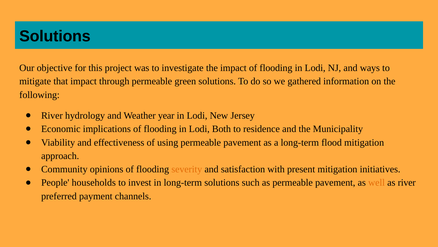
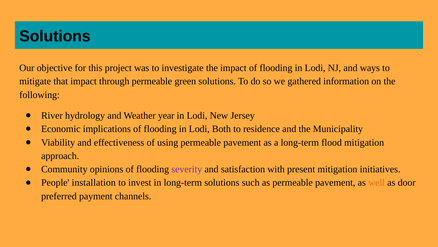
severity colour: orange -> purple
households: households -> installation
as river: river -> door
